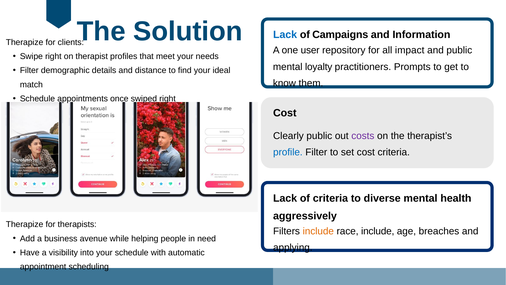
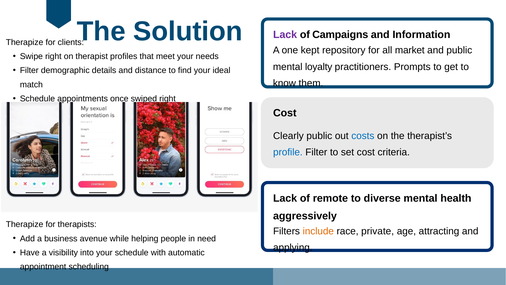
Lack at (285, 35) colour: blue -> purple
user: user -> kept
impact: impact -> market
costs colour: purple -> blue
of criteria: criteria -> remote
race include: include -> private
breaches: breaches -> attracting
